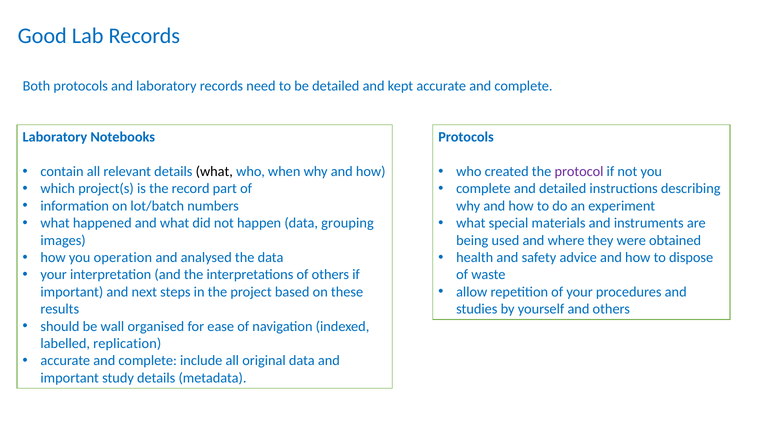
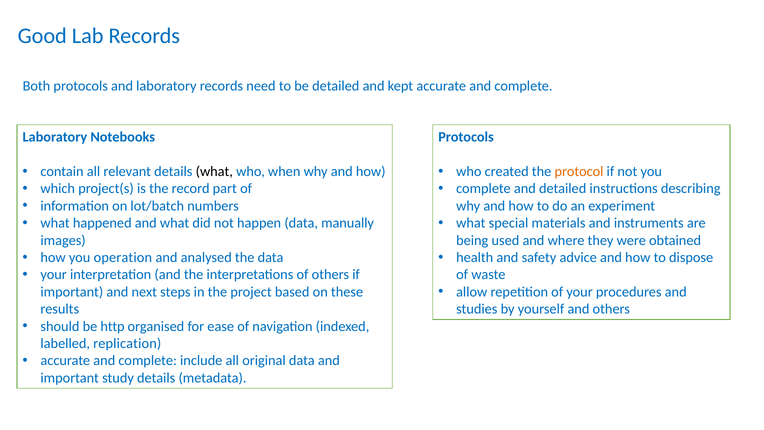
protocol colour: purple -> orange
grouping: grouping -> manually
wall: wall -> http
